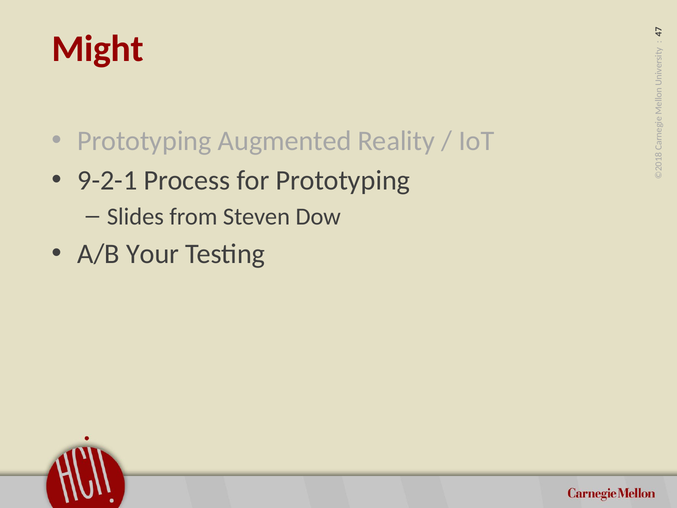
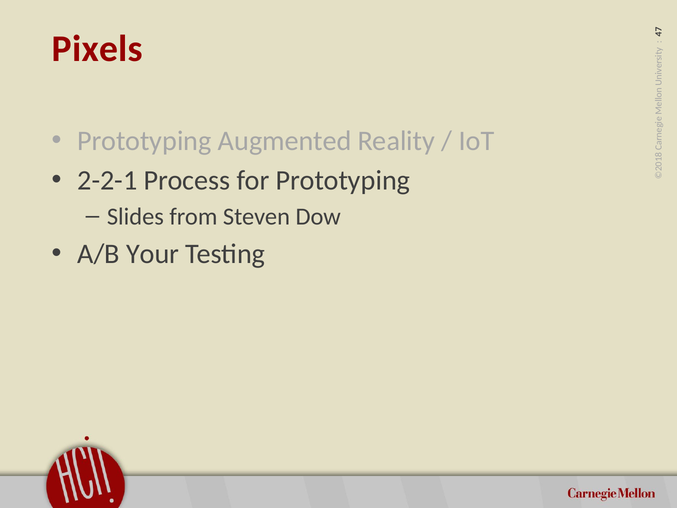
Might: Might -> Pixels
9-2-1: 9-2-1 -> 2-2-1
